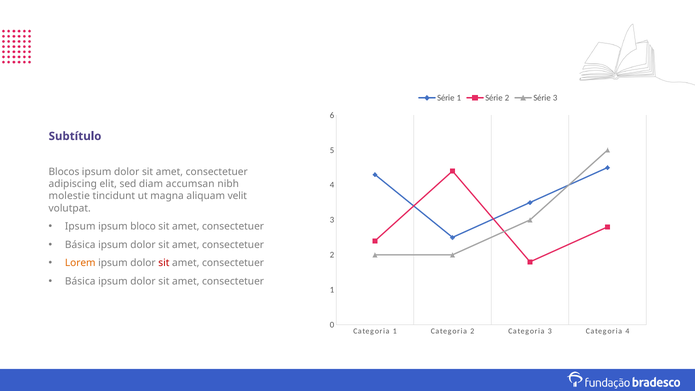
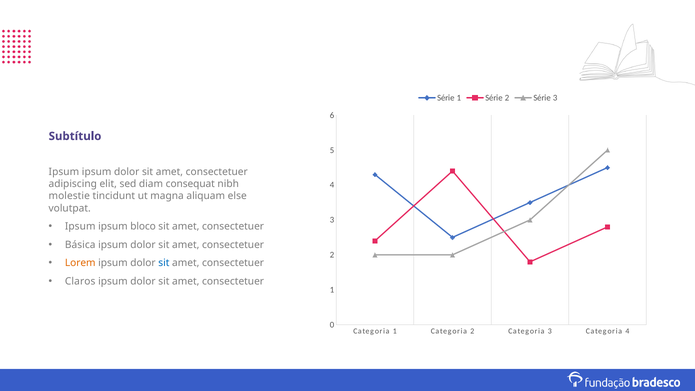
Blocos at (64, 172): Blocos -> Ipsum
accumsan: accumsan -> consequat
velit: velit -> else
sit at (164, 263) colour: red -> blue
Básica at (80, 281): Básica -> Claros
